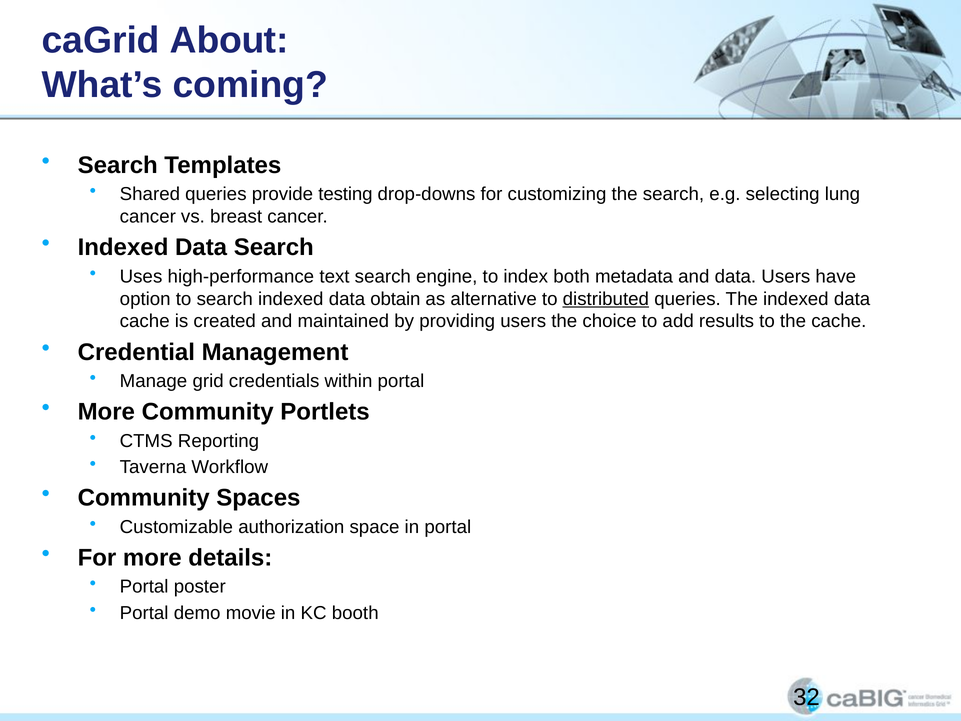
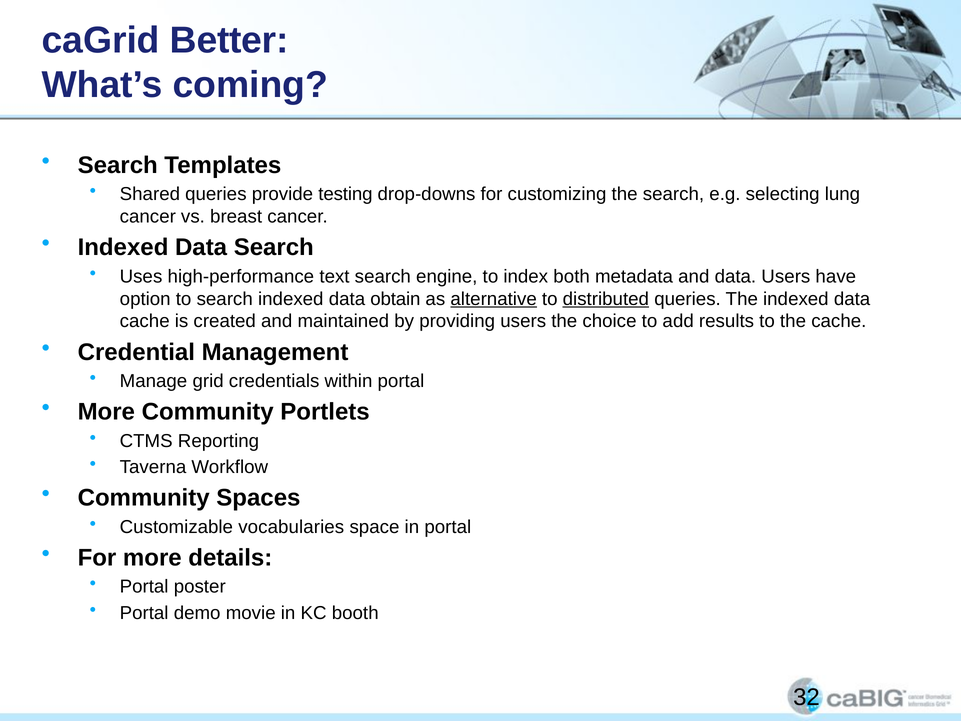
About: About -> Better
alternative underline: none -> present
authorization: authorization -> vocabularies
